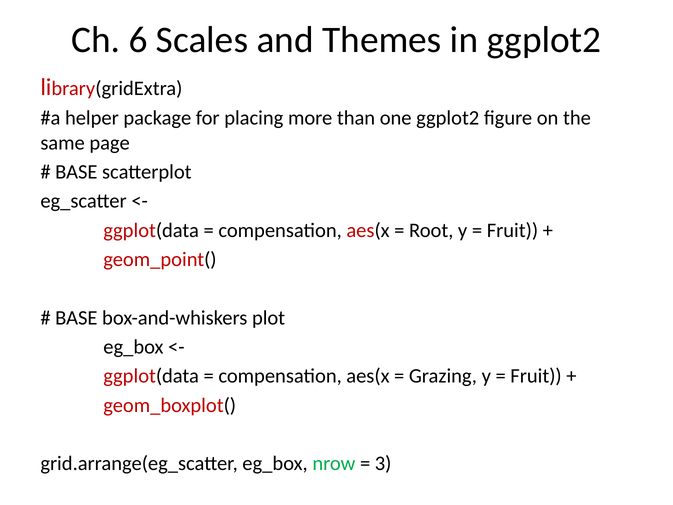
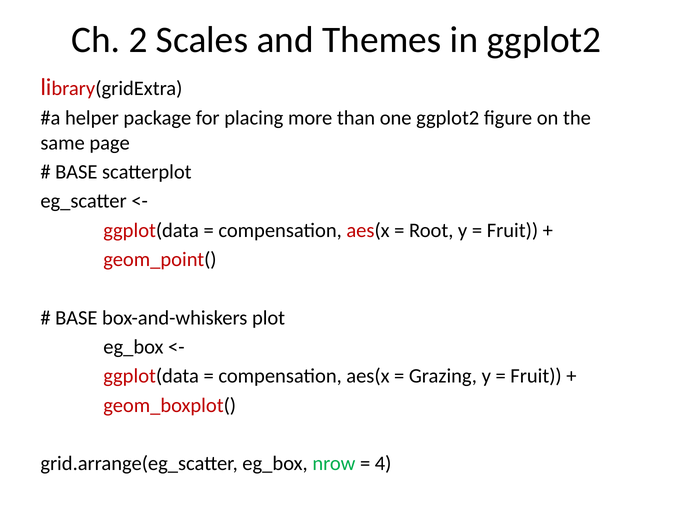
6: 6 -> 2
3: 3 -> 4
